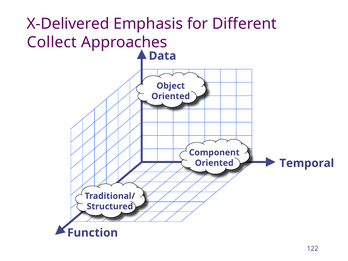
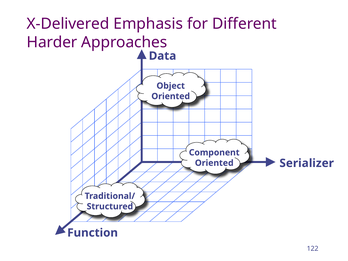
Collect: Collect -> Harder
Temporal: Temporal -> Serializer
